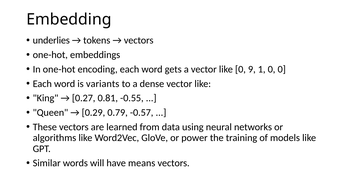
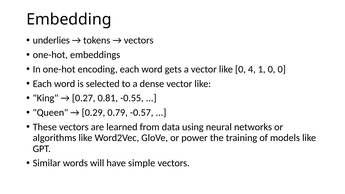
9: 9 -> 4
variants: variants -> selected
means: means -> simple
